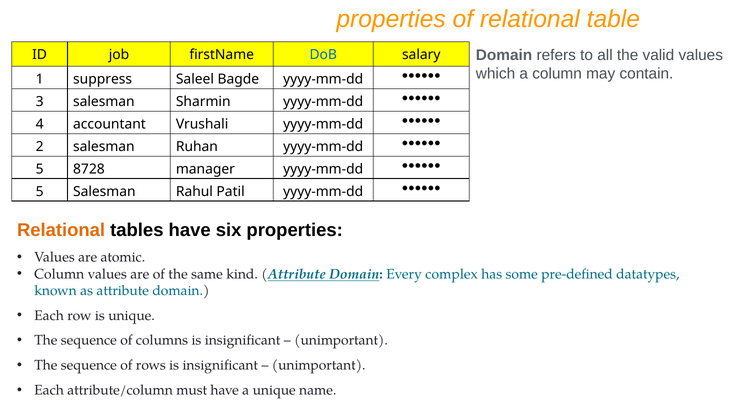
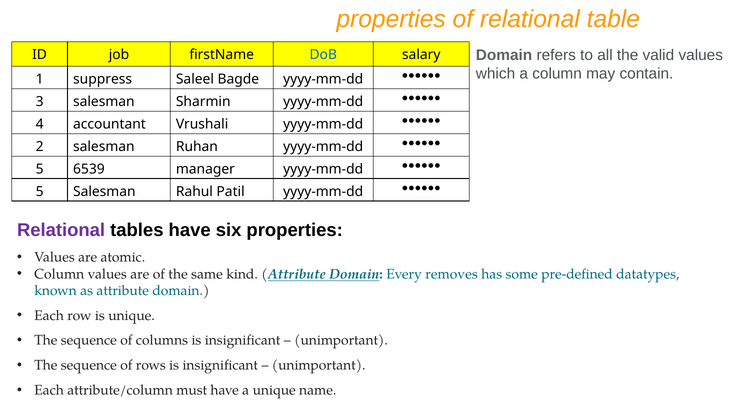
8728: 8728 -> 6539
Relational at (61, 230) colour: orange -> purple
complex: complex -> removes
